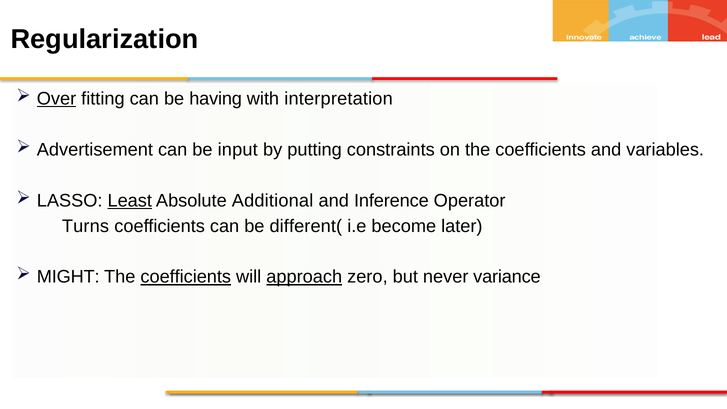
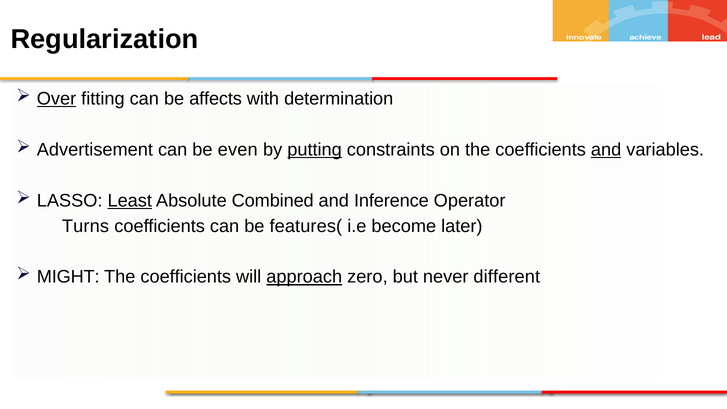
having: having -> affects
interpretation: interpretation -> determination
input: input -> even
putting underline: none -> present
and at (606, 150) underline: none -> present
Additional: Additional -> Combined
different(: different( -> features(
coefficients at (186, 277) underline: present -> none
variance: variance -> different
